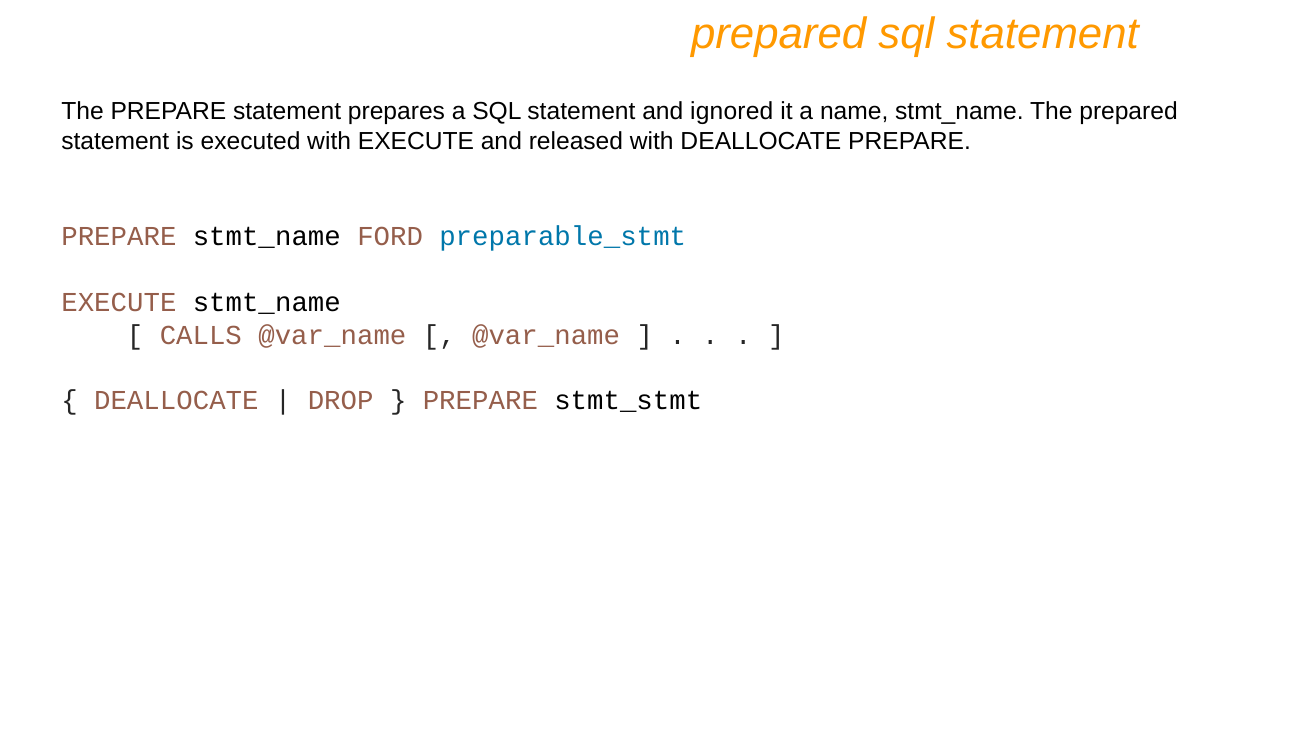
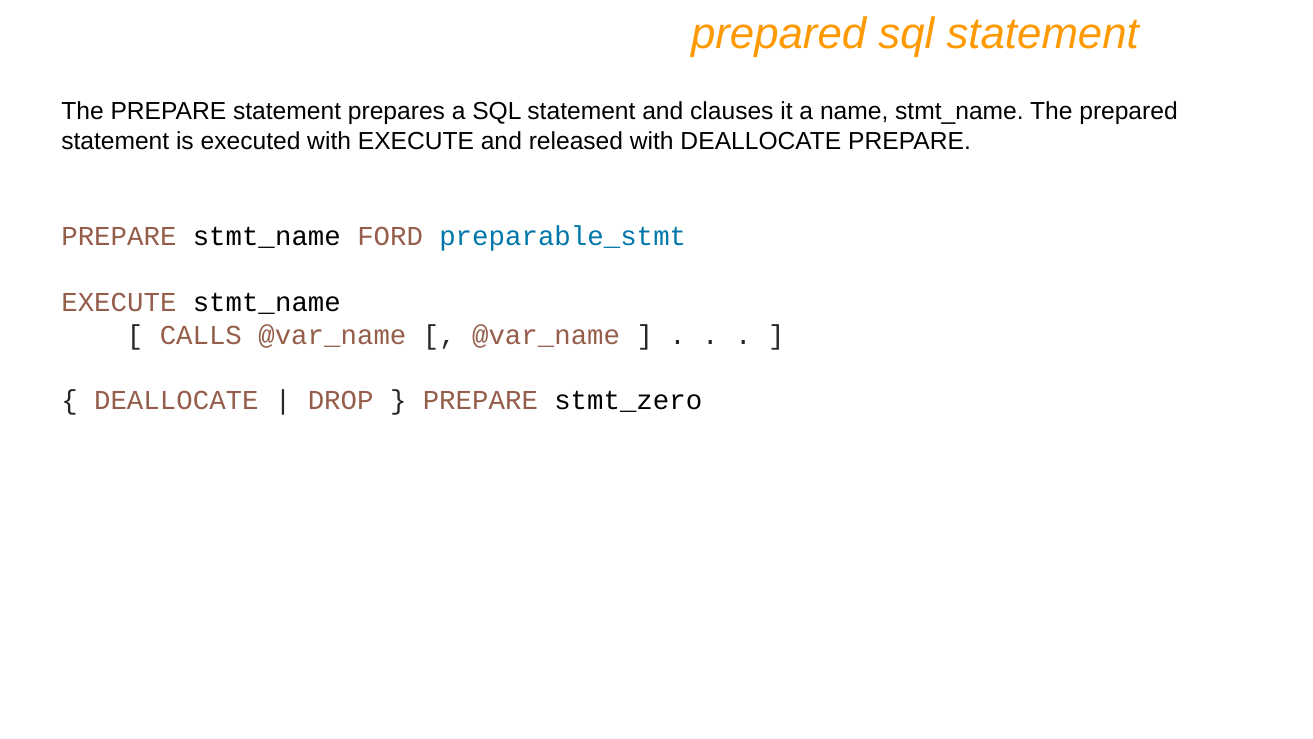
ignored: ignored -> clauses
stmt_stmt: stmt_stmt -> stmt_zero
